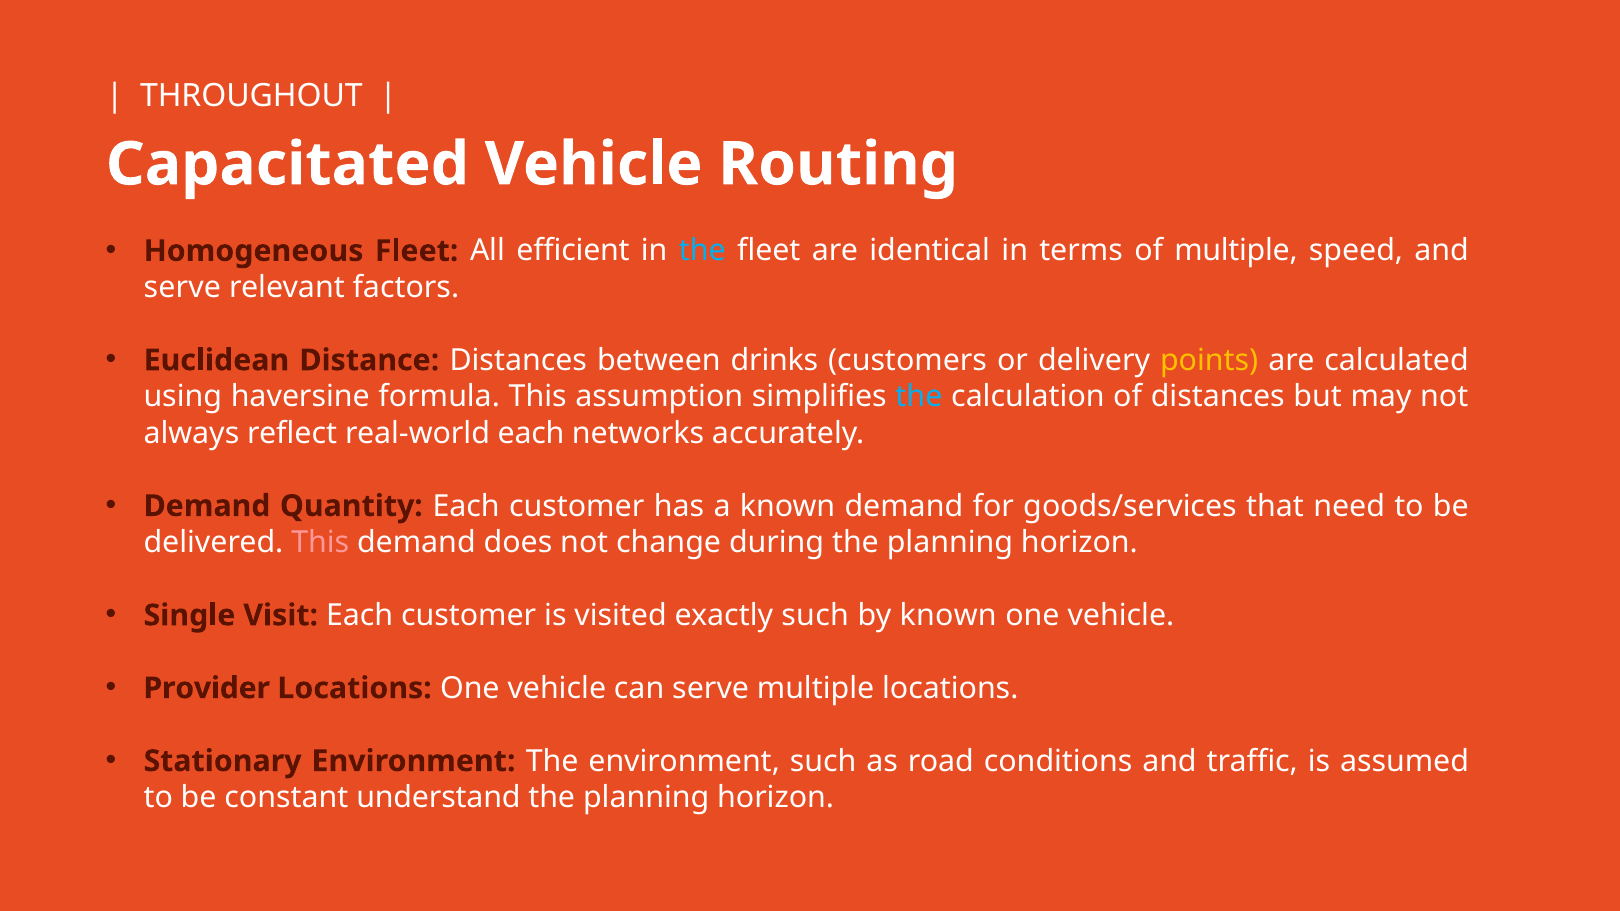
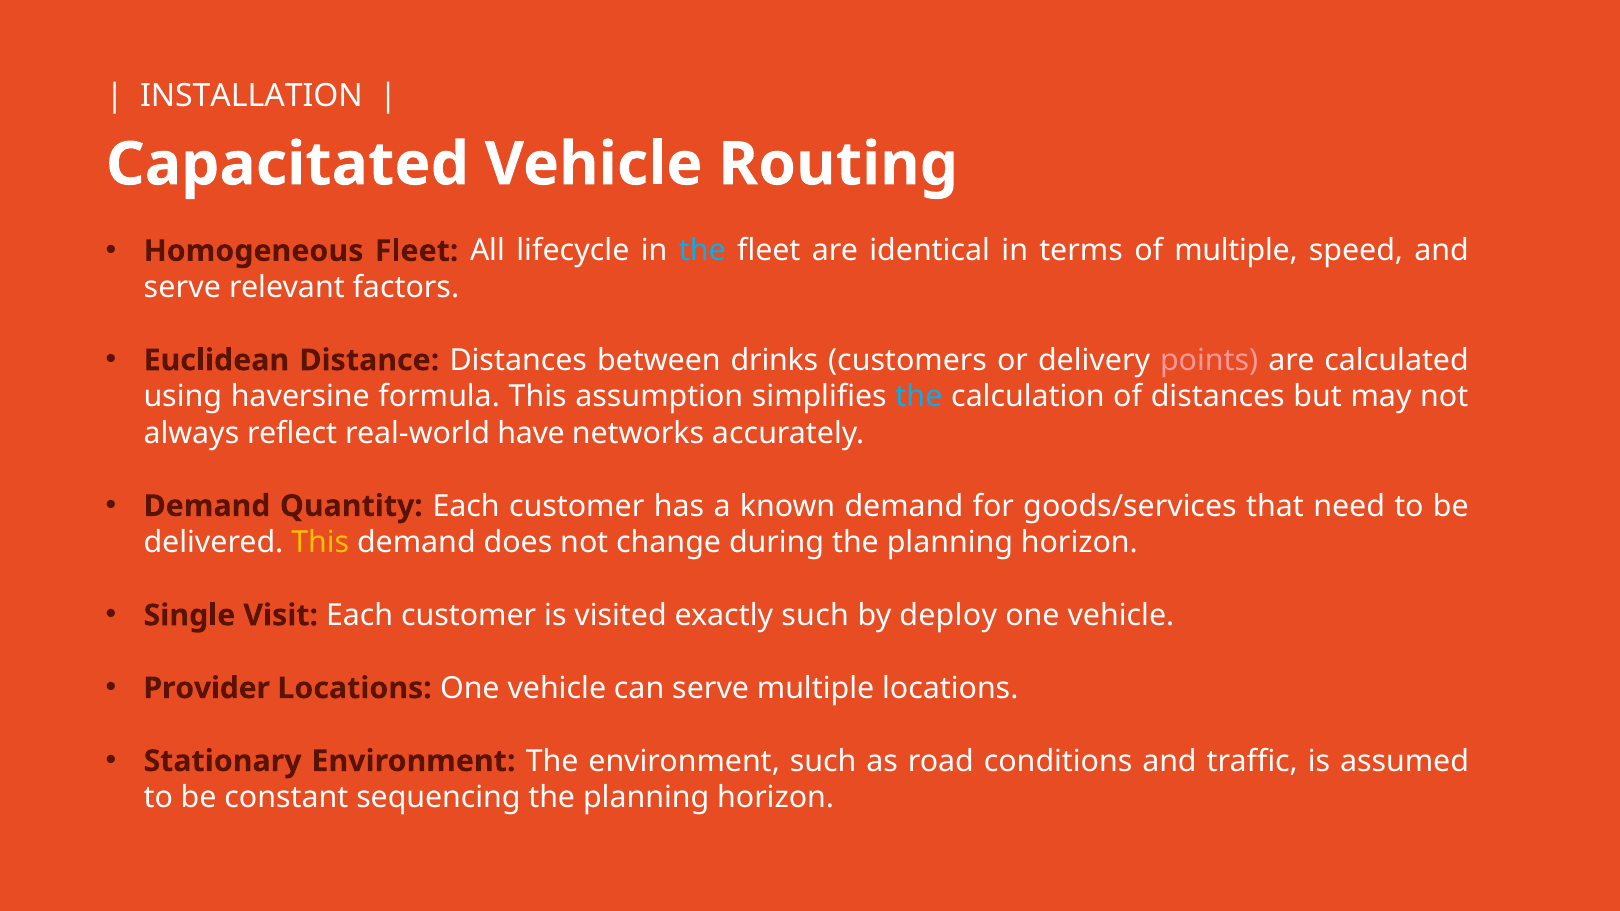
THROUGHOUT: THROUGHOUT -> INSTALLATION
efficient: efficient -> lifecycle
points colour: yellow -> pink
real-world each: each -> have
This at (320, 543) colour: pink -> yellow
by known: known -> deploy
understand: understand -> sequencing
